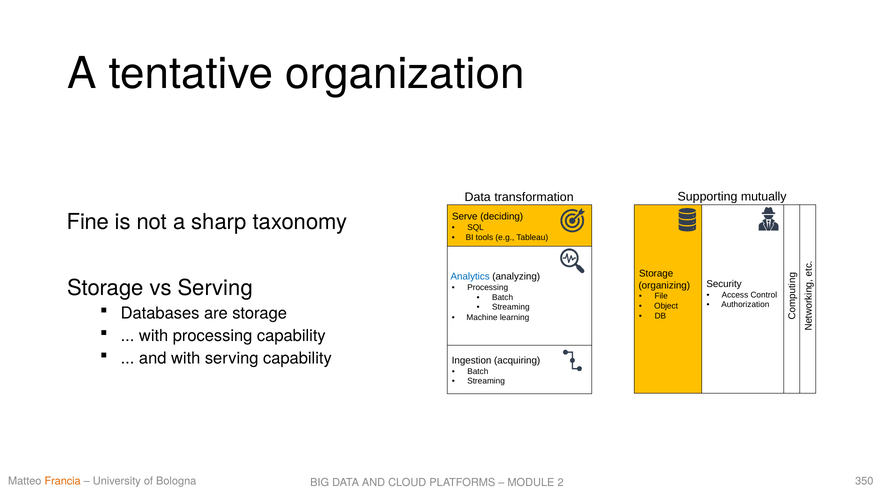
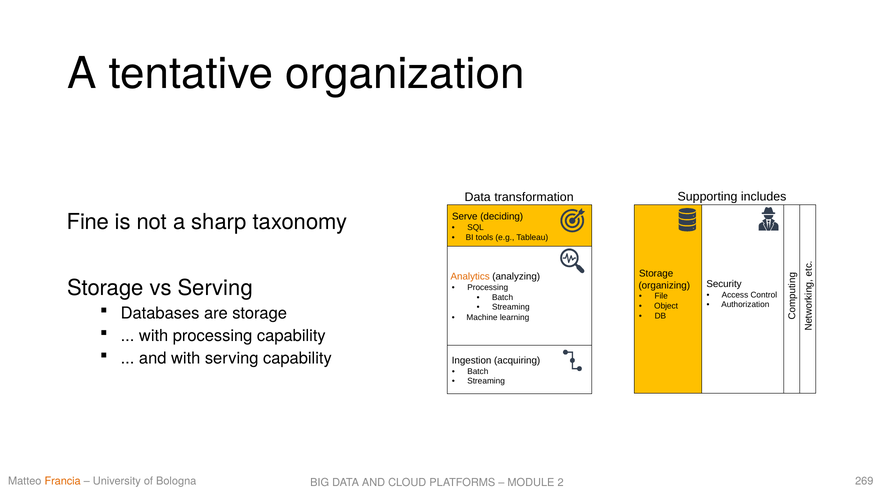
mutually: mutually -> includes
Analytics colour: blue -> orange
350: 350 -> 269
